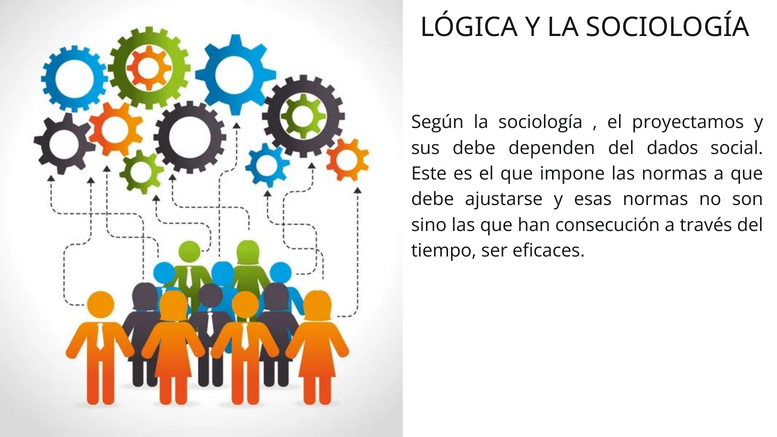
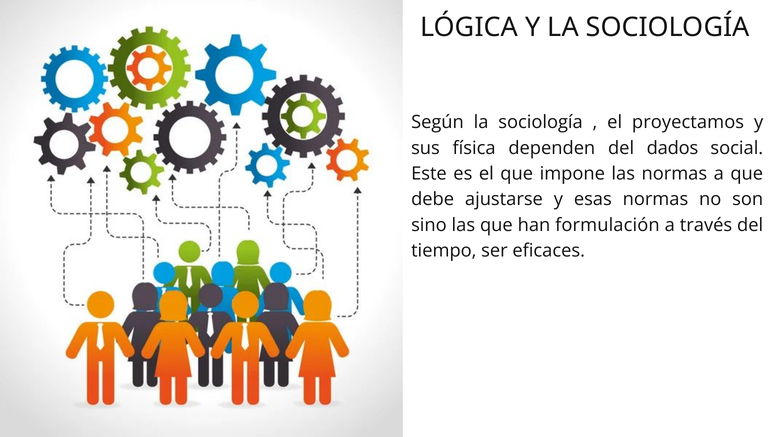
sus debe: debe -> física
consecución: consecución -> formulación
